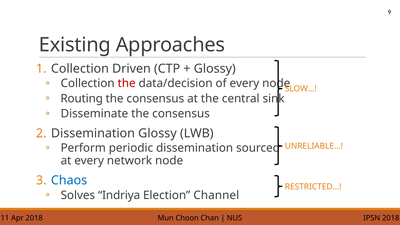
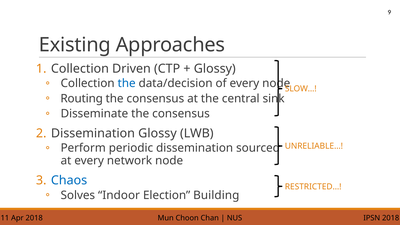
the at (127, 83) colour: red -> blue
Indriya: Indriya -> Indoor
Channel: Channel -> Building
